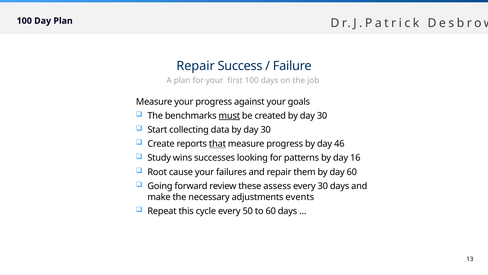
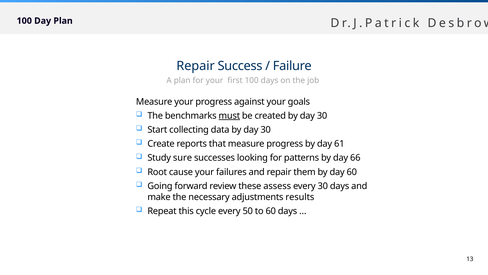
that underline: present -> none
46: 46 -> 61
wins: wins -> sure
16: 16 -> 66
events: events -> results
